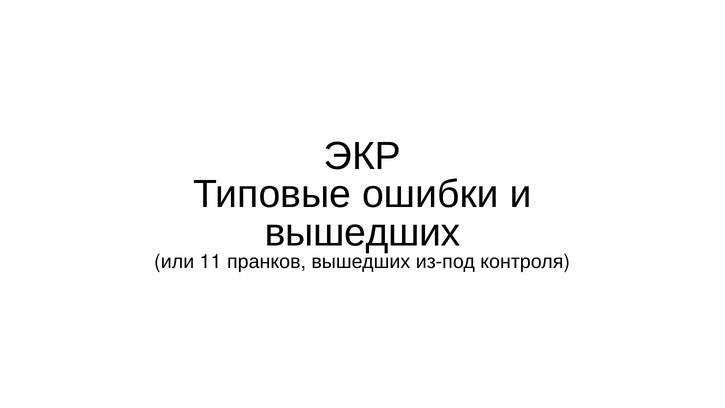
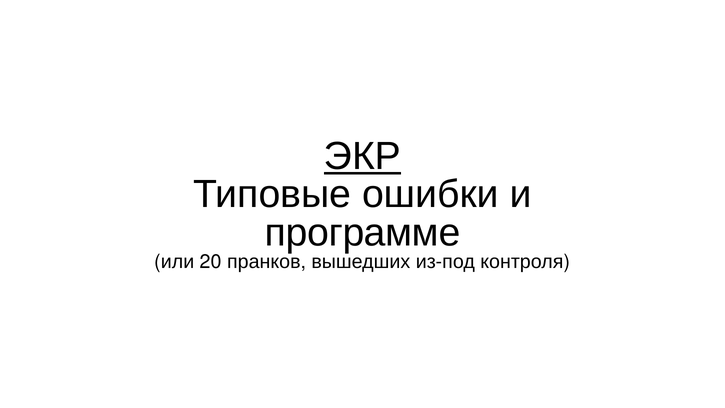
ЭКР underline: none -> present
вышедших at (363, 232): вышедших -> программе
11: 11 -> 20
